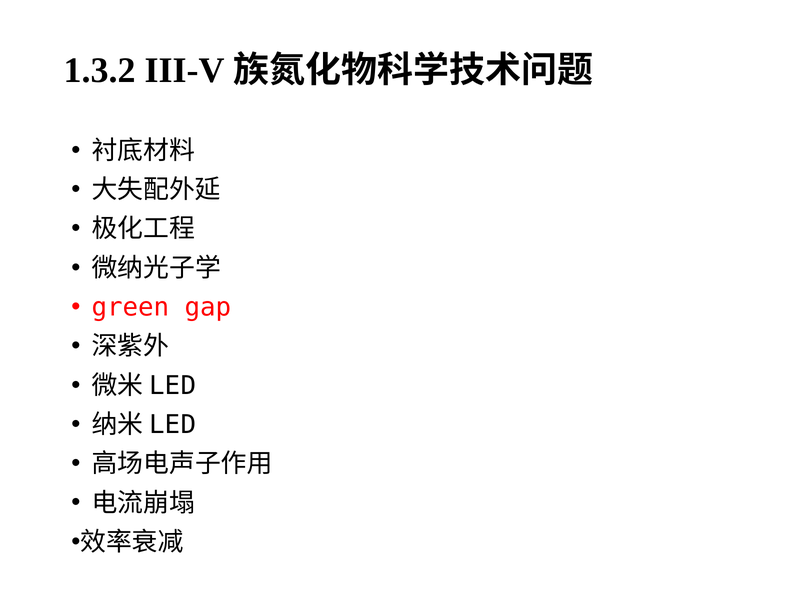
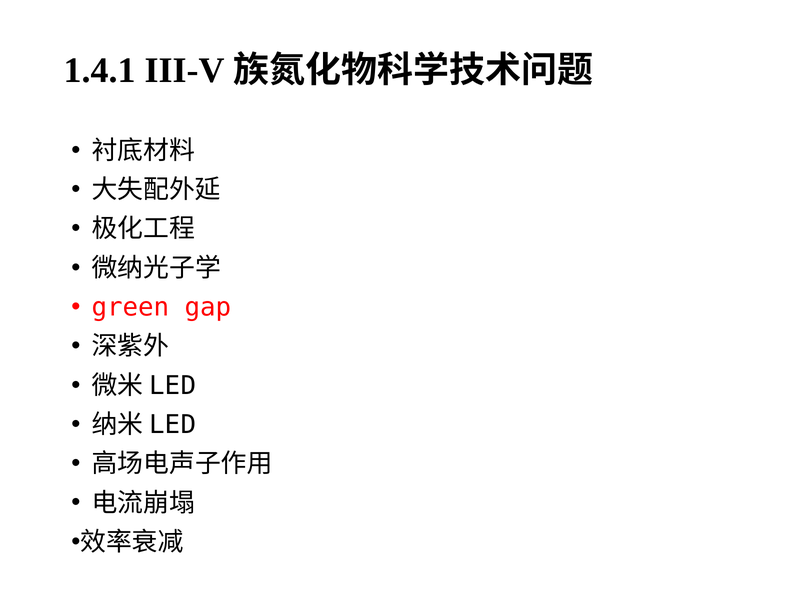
1.3.2: 1.3.2 -> 1.4.1
